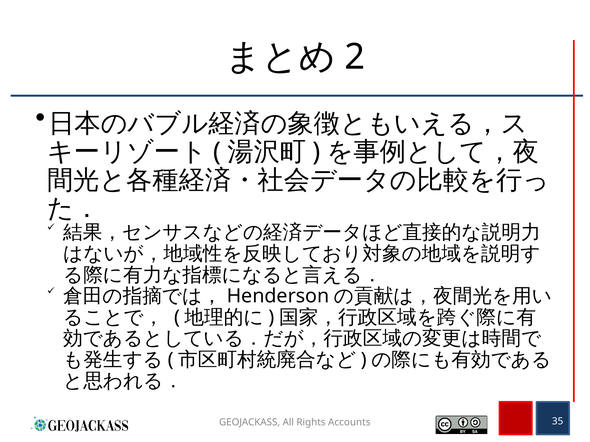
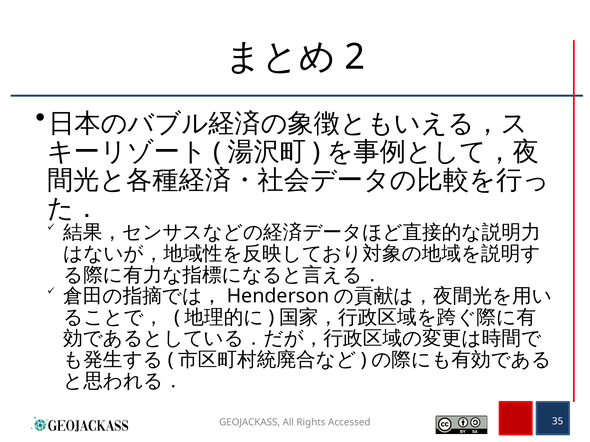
Accounts: Accounts -> Accessed
